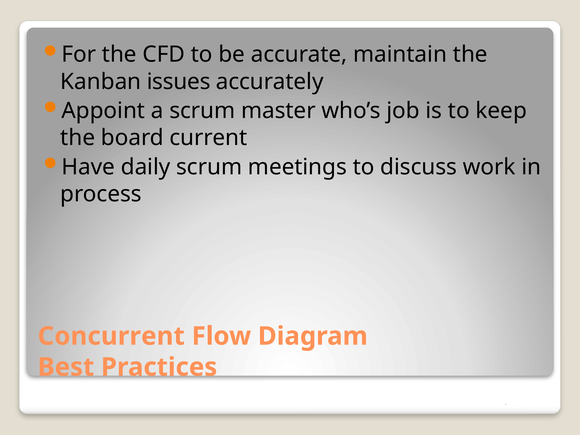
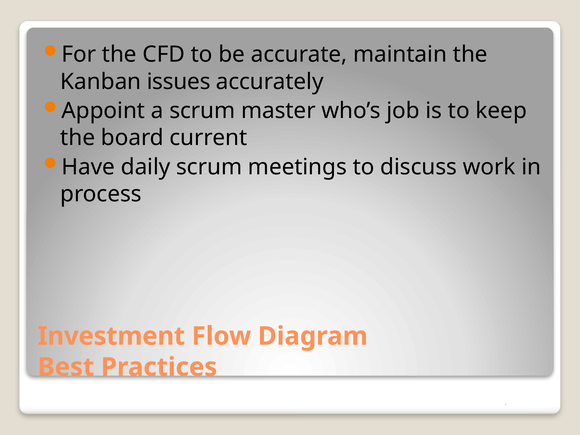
Concurrent: Concurrent -> Investment
